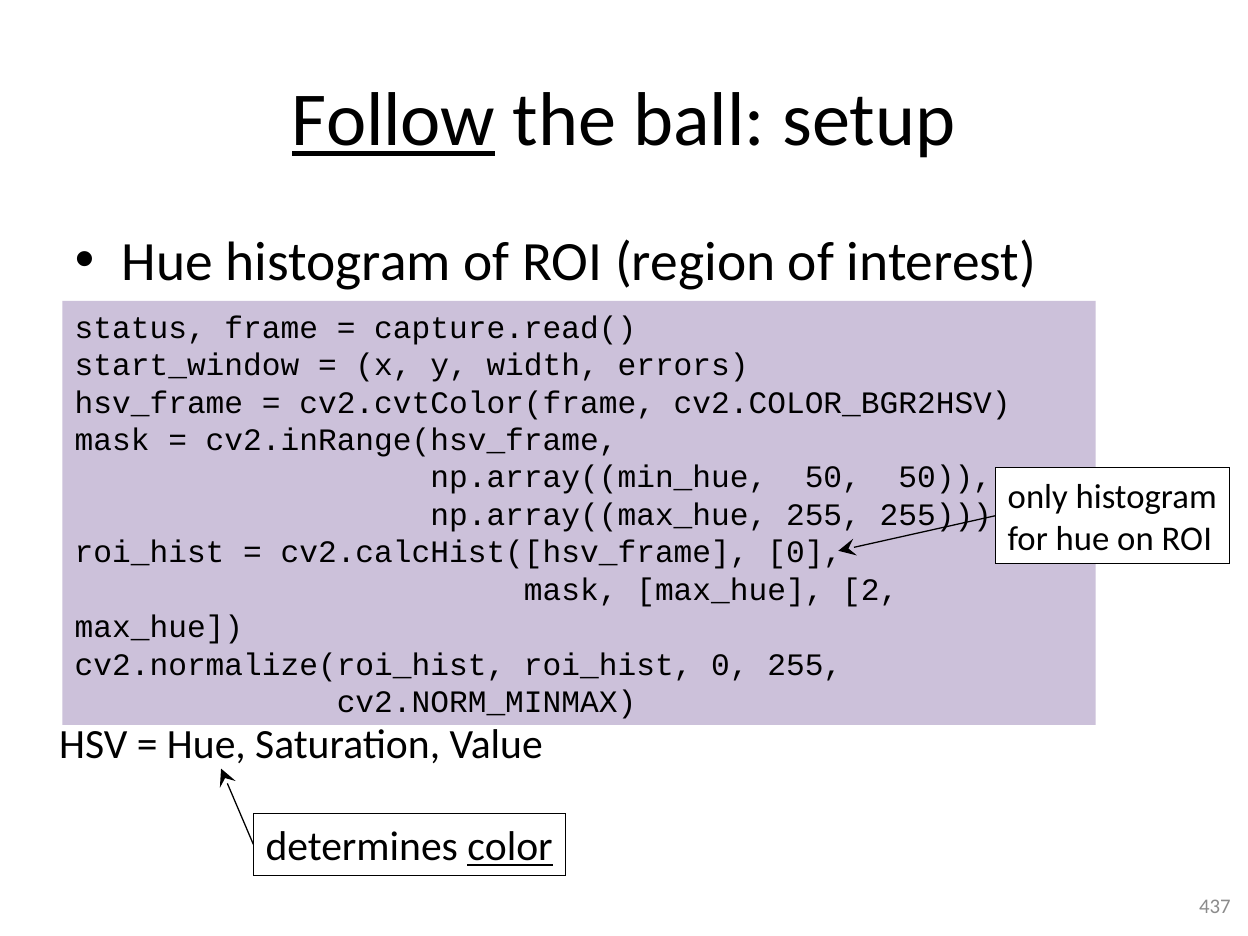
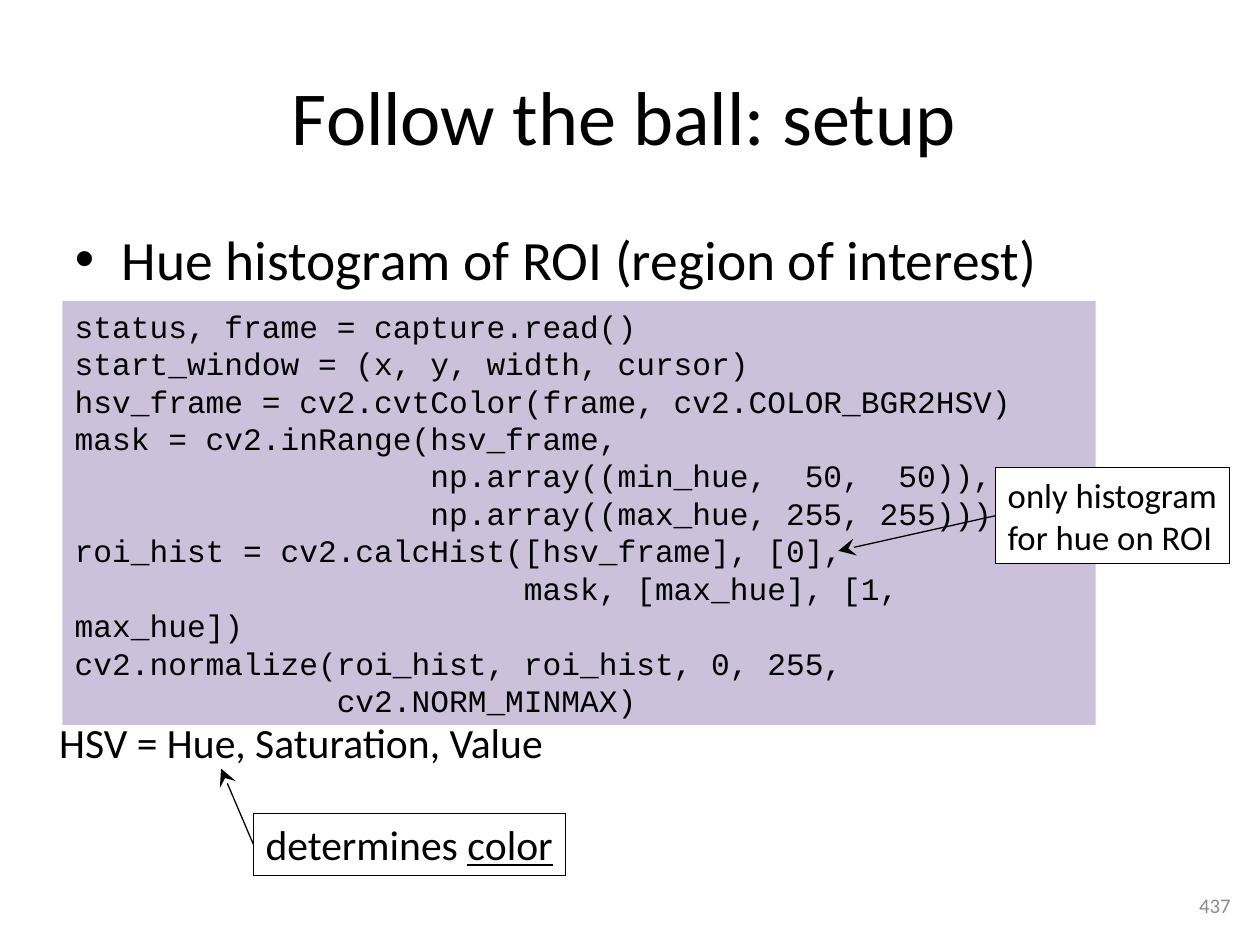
Follow underline: present -> none
errors: errors -> cursor
2: 2 -> 1
